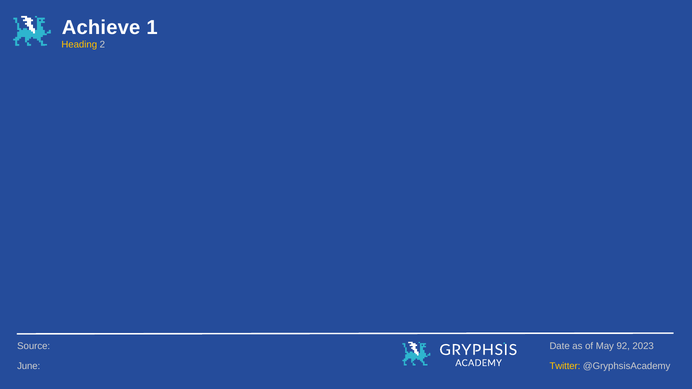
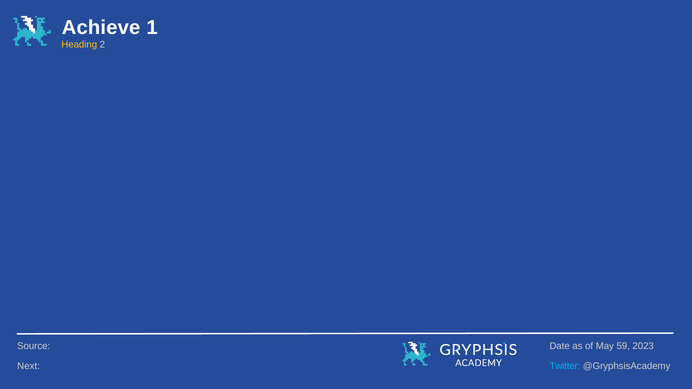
92: 92 -> 59
June: June -> Next
Twitter colour: yellow -> light blue
